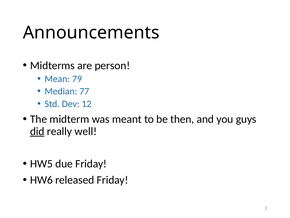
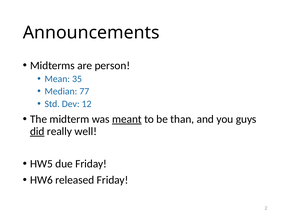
79: 79 -> 35
meant underline: none -> present
then: then -> than
